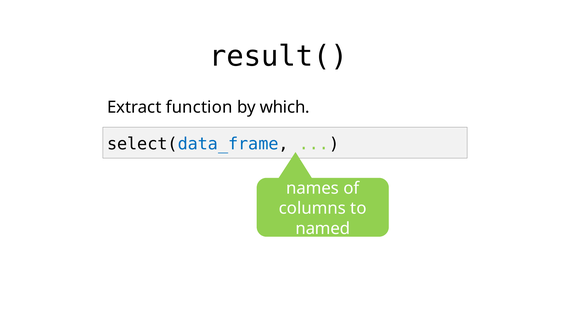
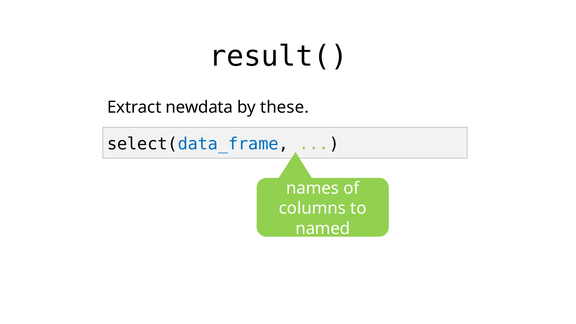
function: function -> newdata
which: which -> these
